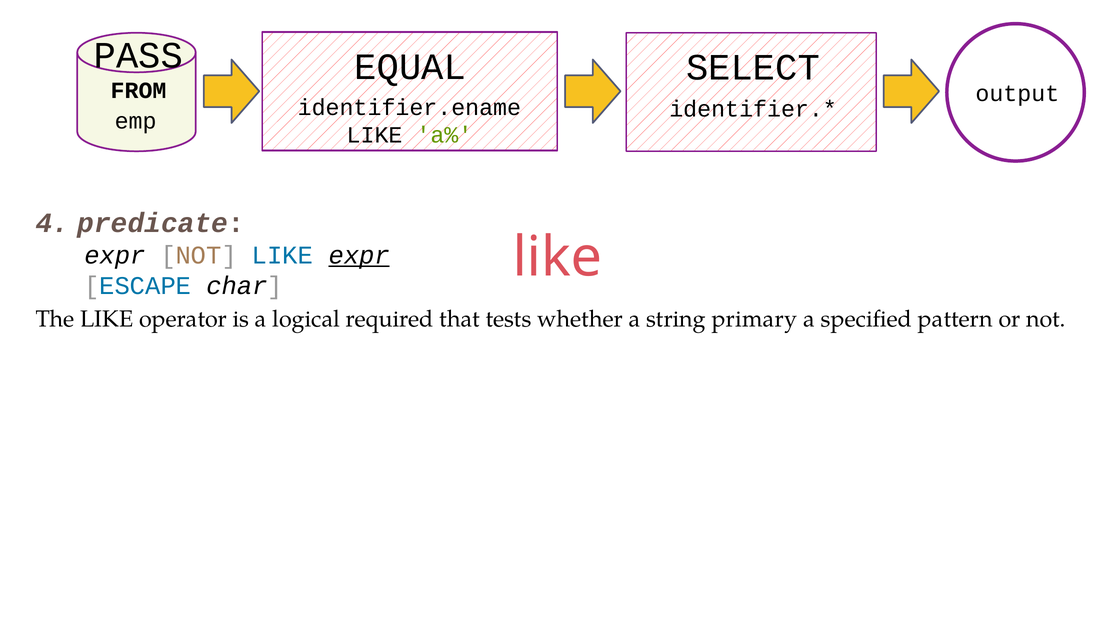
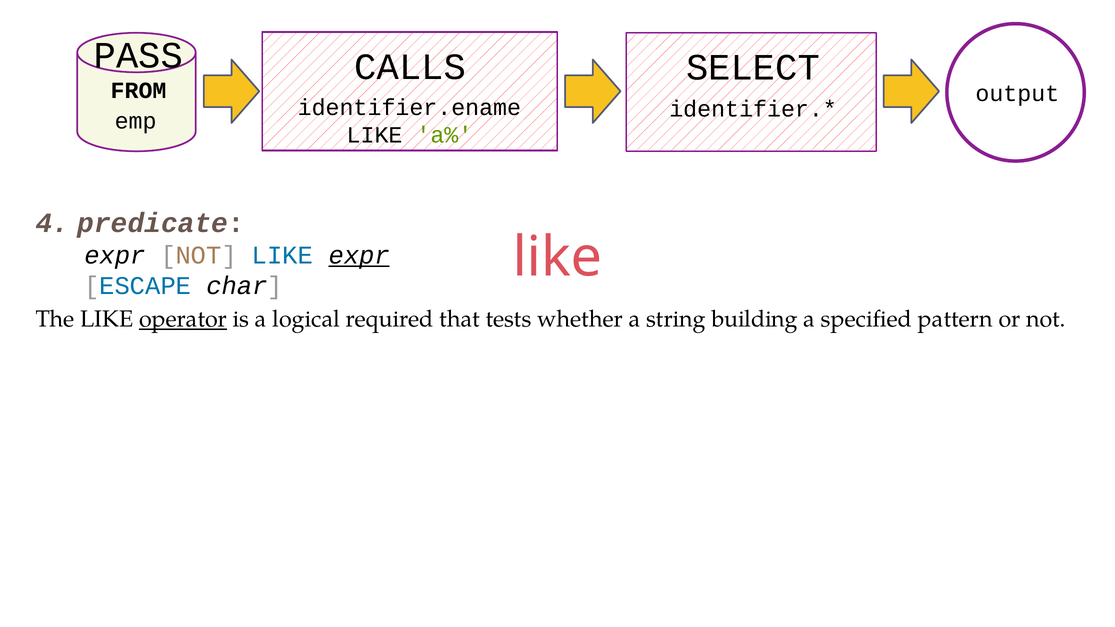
EQUAL: EQUAL -> CALLS
operator underline: none -> present
primary: primary -> building
